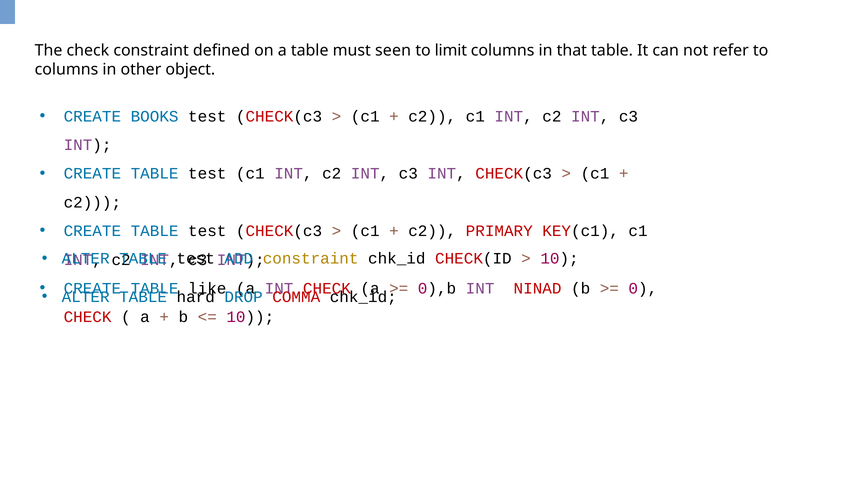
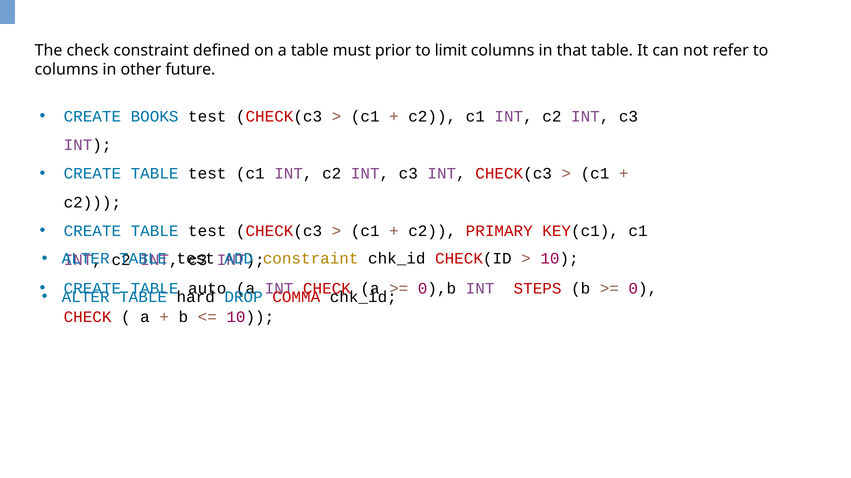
seen: seen -> prior
object: object -> future
like: like -> auto
NINAD: NINAD -> STEPS
